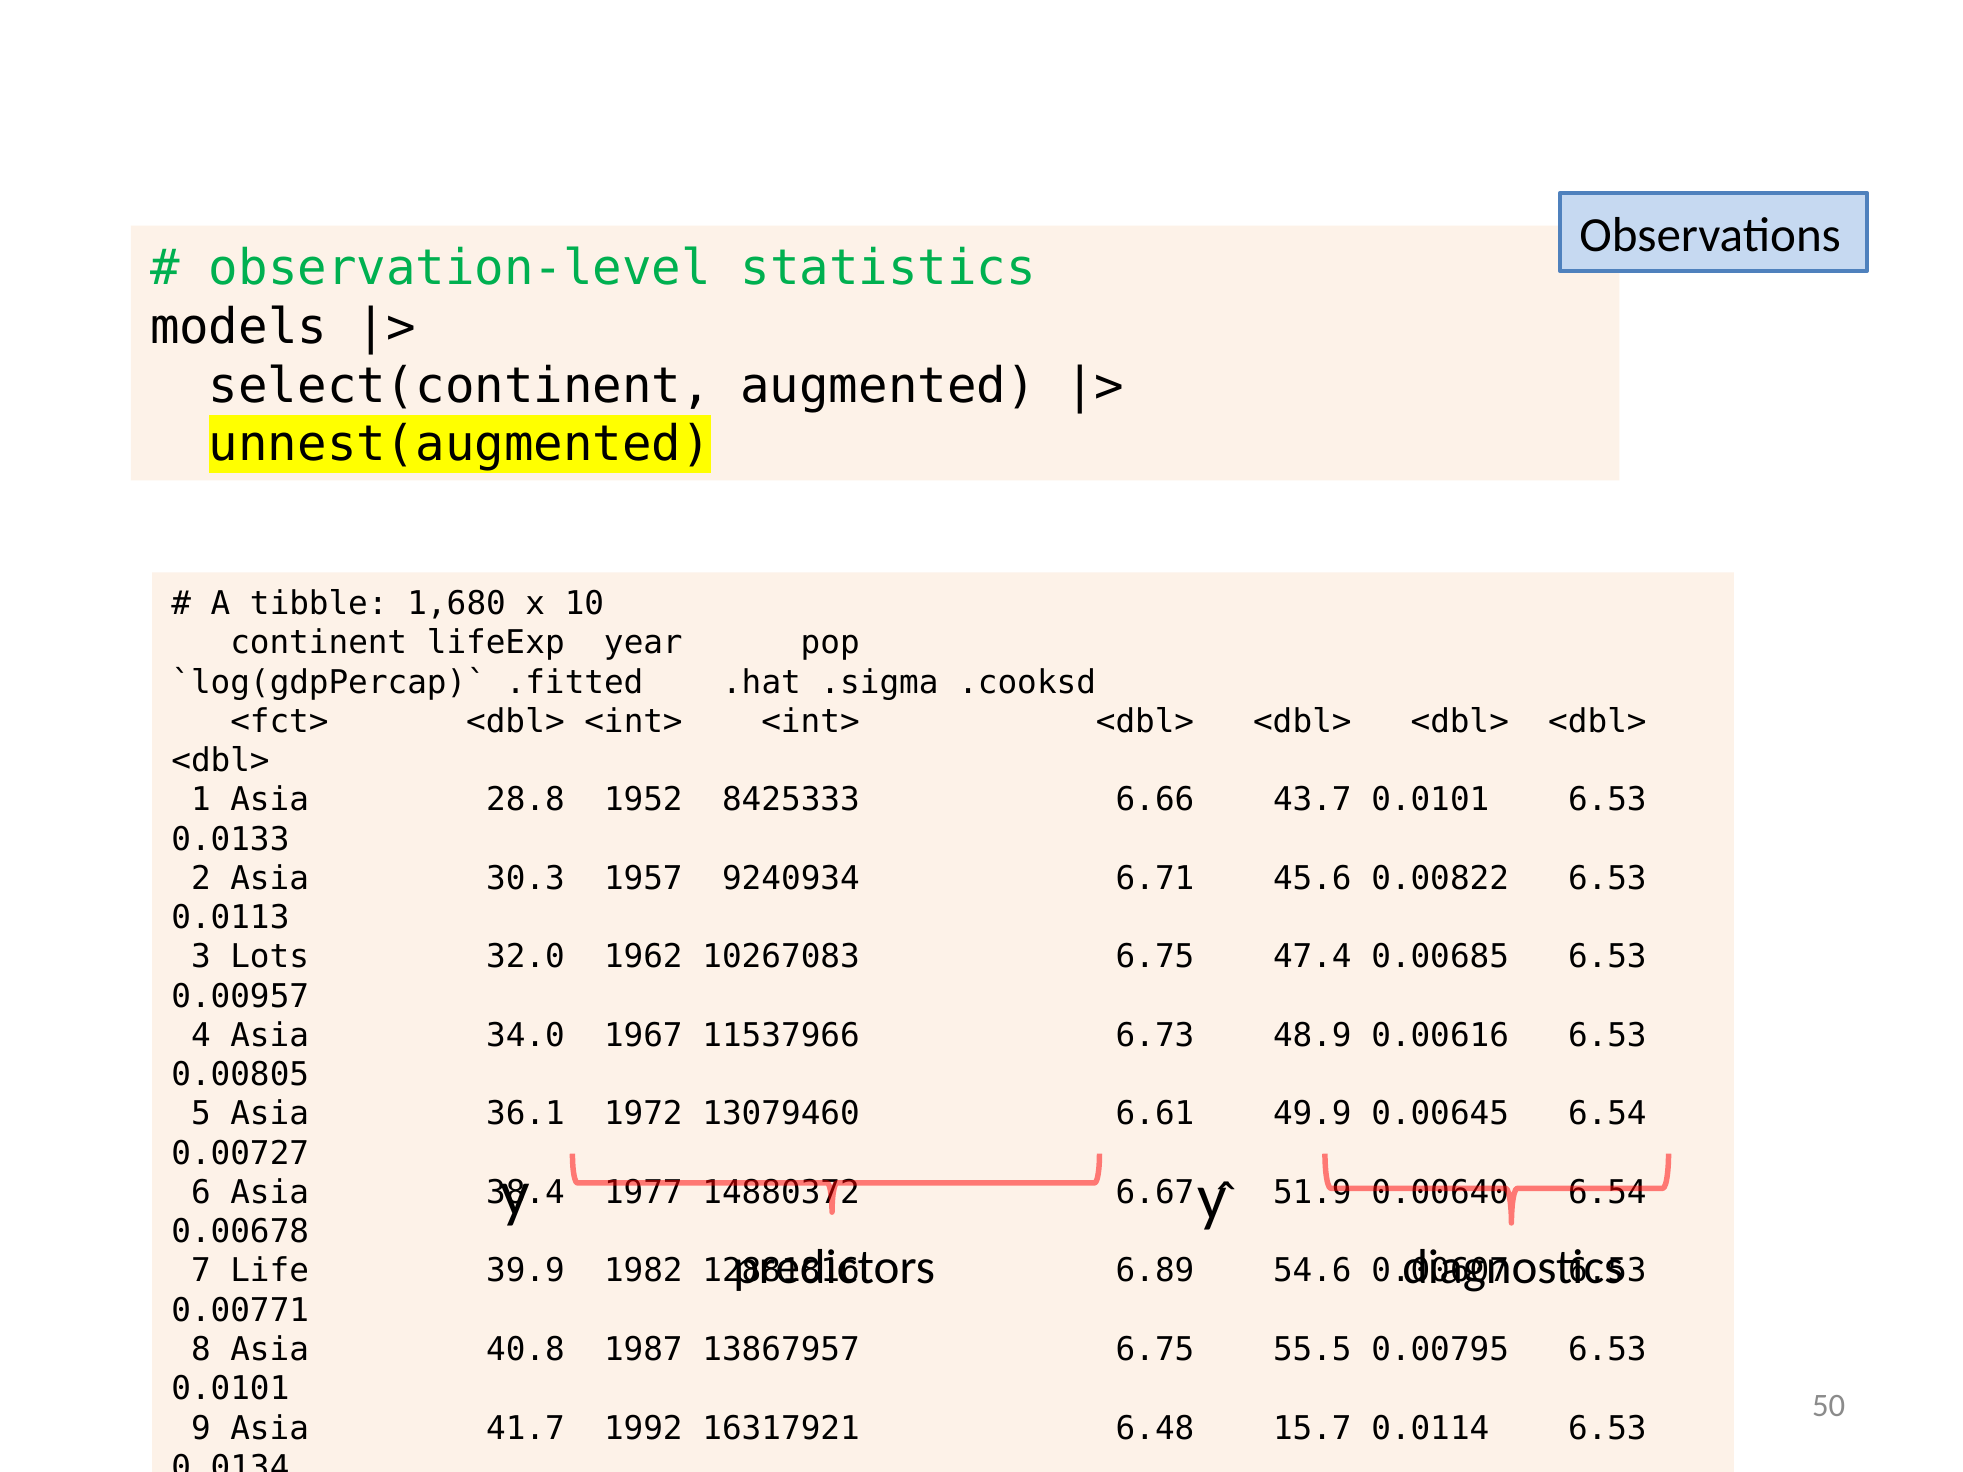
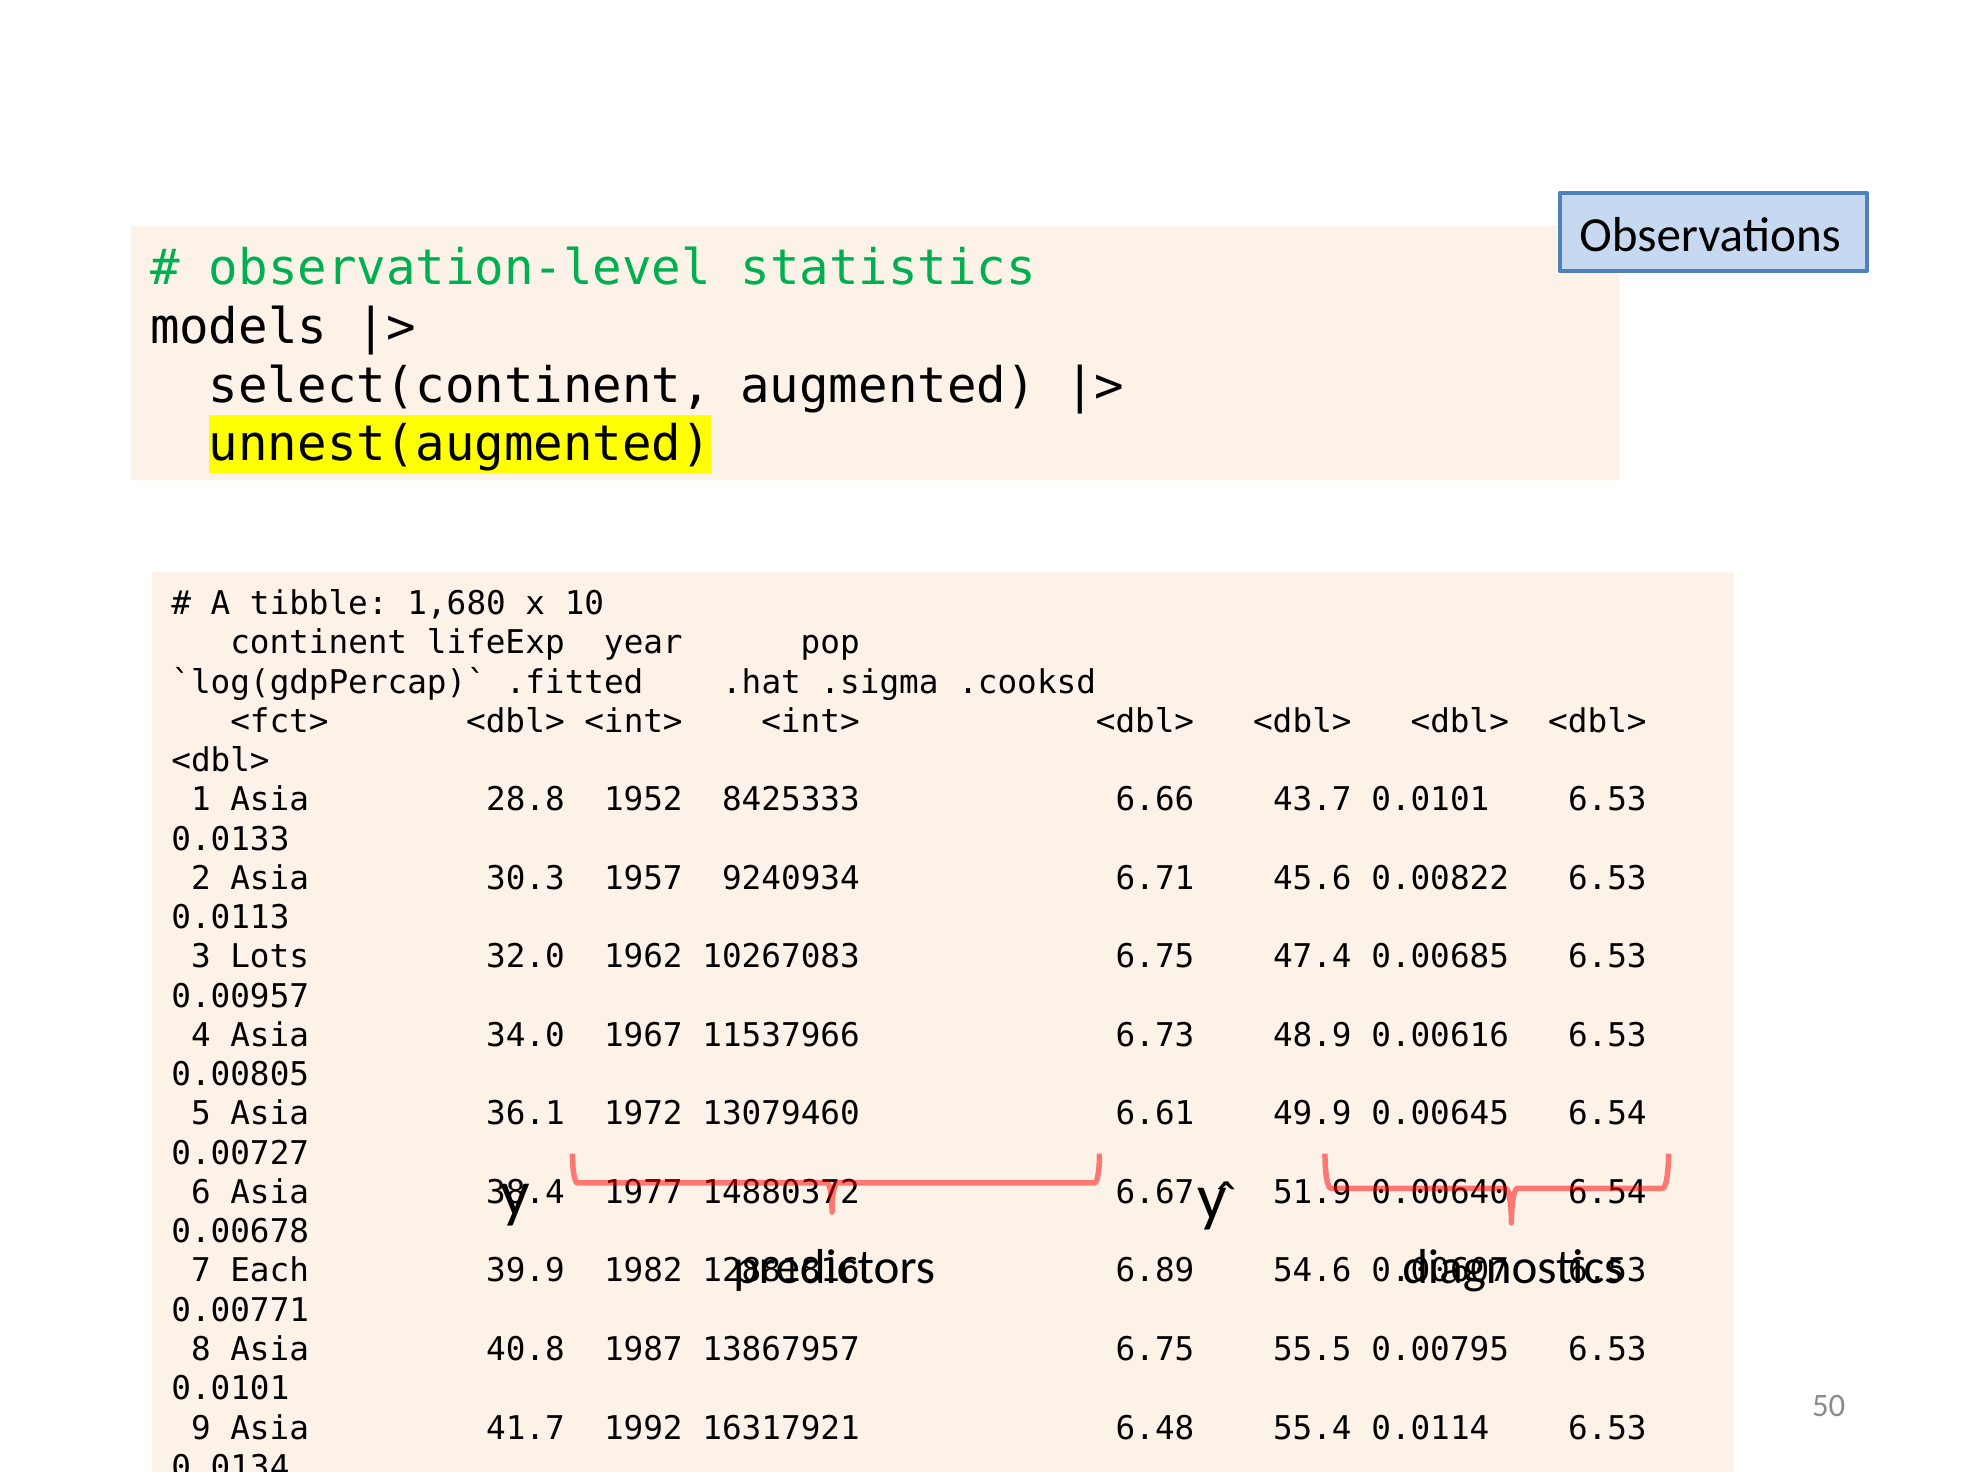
Life: Life -> Each
15.7: 15.7 -> 55.4
